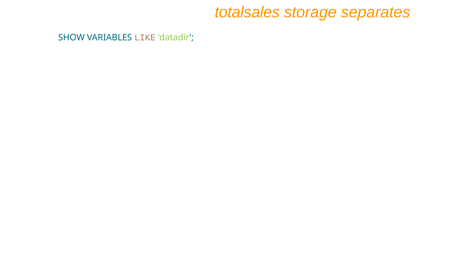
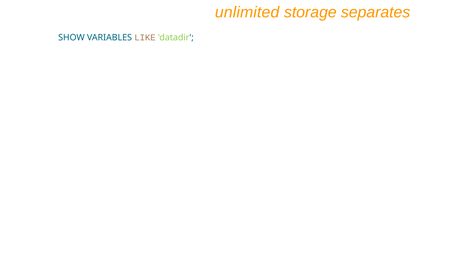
totalsales: totalsales -> unlimited
